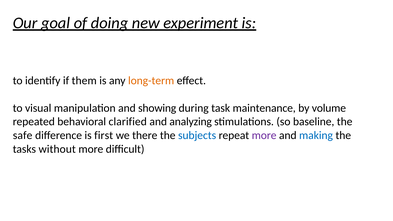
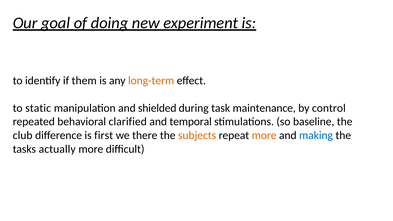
visual: visual -> static
showing: showing -> shielded
volume: volume -> control
analyzing: analyzing -> temporal
safe: safe -> club
subjects colour: blue -> orange
more at (264, 135) colour: purple -> orange
without: without -> actually
